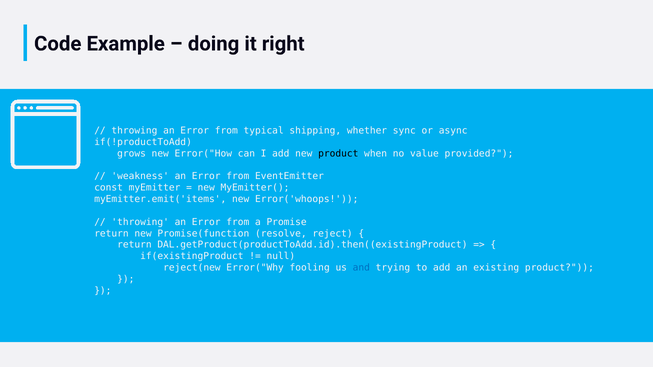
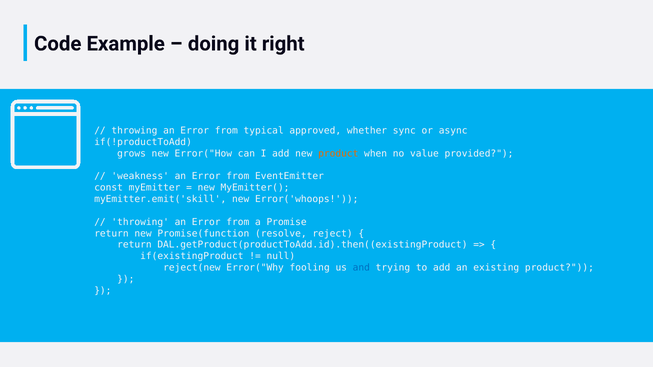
shipping: shipping -> approved
product at (338, 154) colour: black -> orange
myEmitter.emit('items: myEmitter.emit('items -> myEmitter.emit('skill
